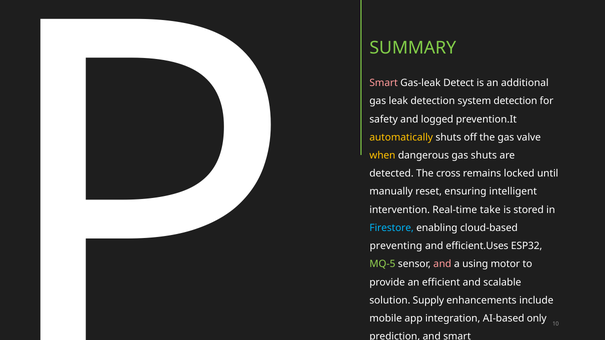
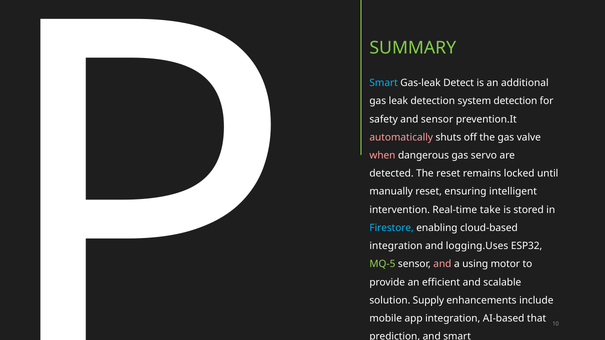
Smart at (384, 83) colour: pink -> light blue
and logged: logged -> sensor
automatically colour: yellow -> pink
when colour: yellow -> pink
gas shuts: shuts -> servo
The cross: cross -> reset
preventing at (396, 246): preventing -> integration
efficient.Uses: efficient.Uses -> logging.Uses
only: only -> that
